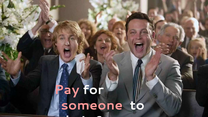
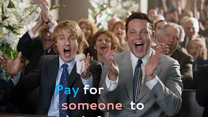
Pay colour: pink -> light blue
